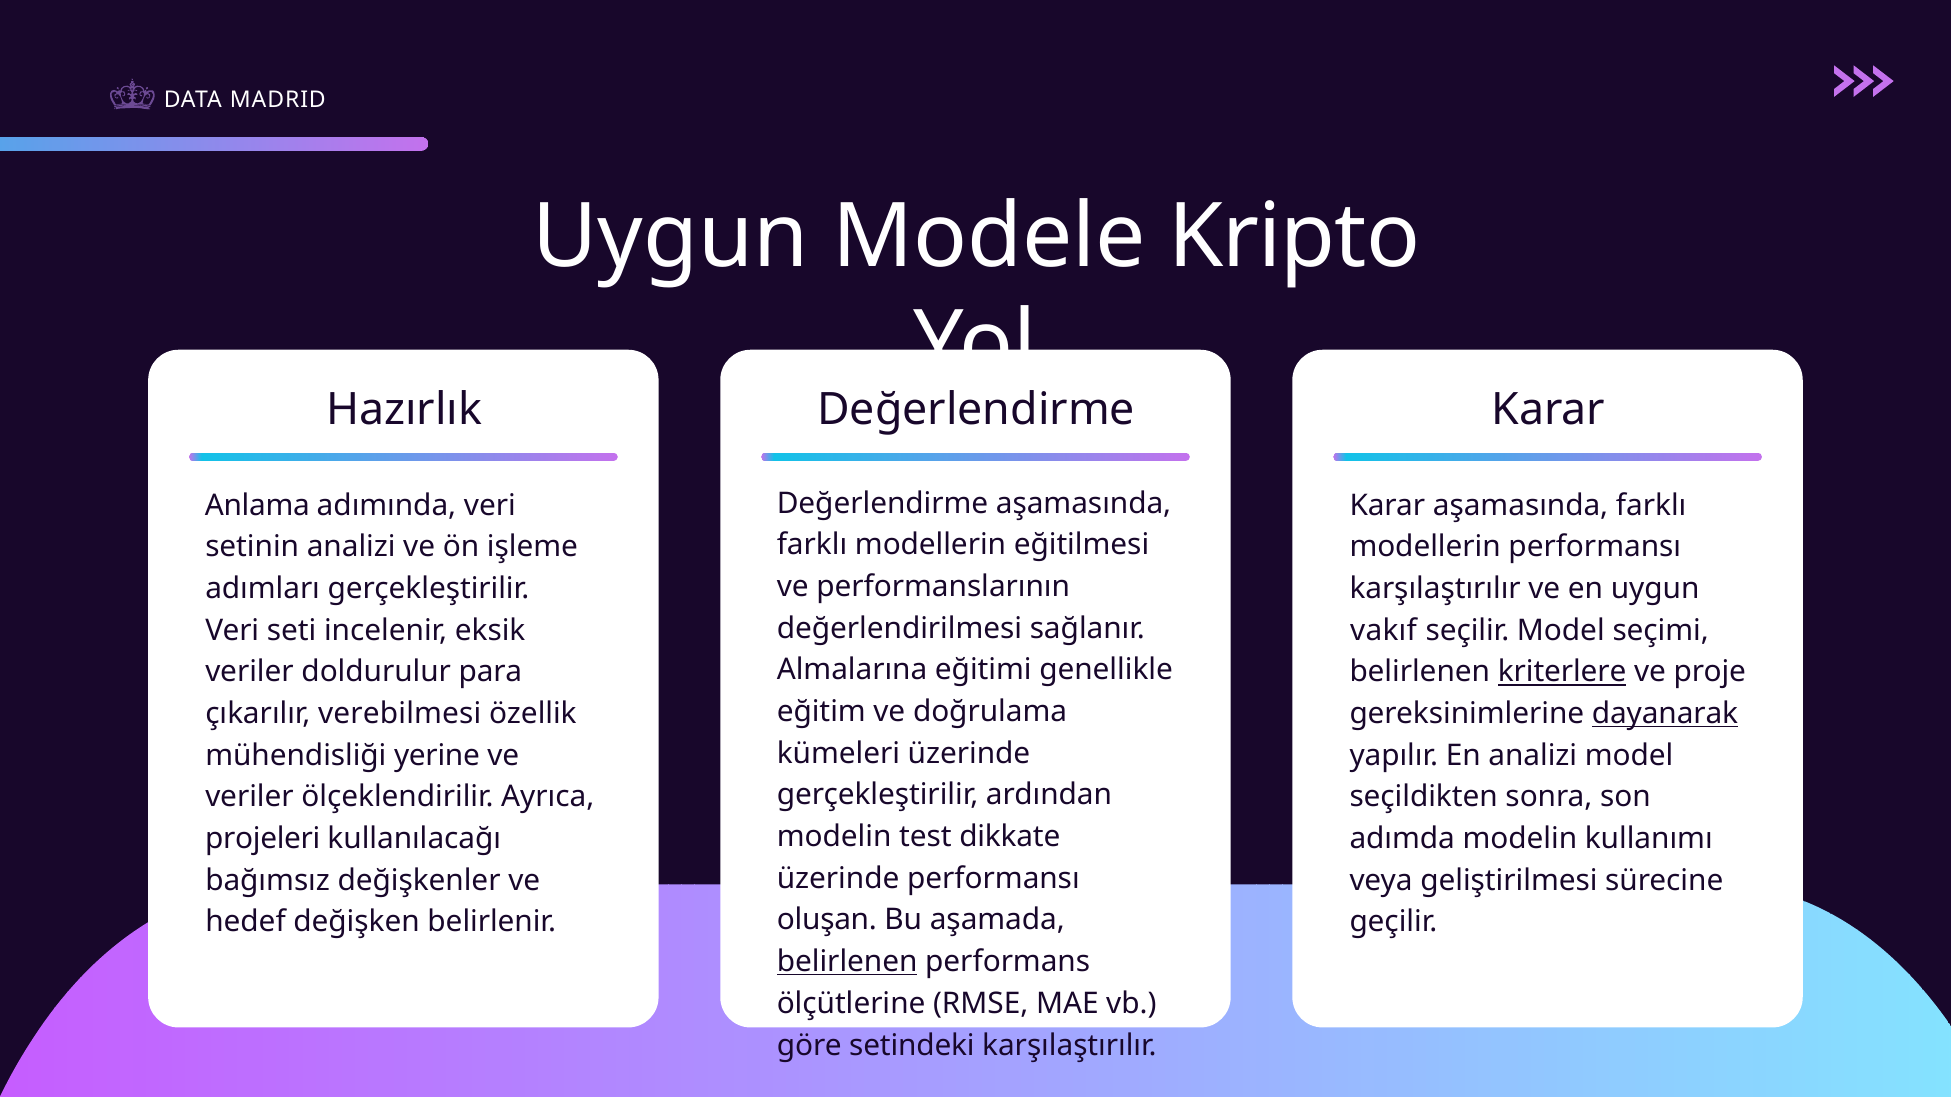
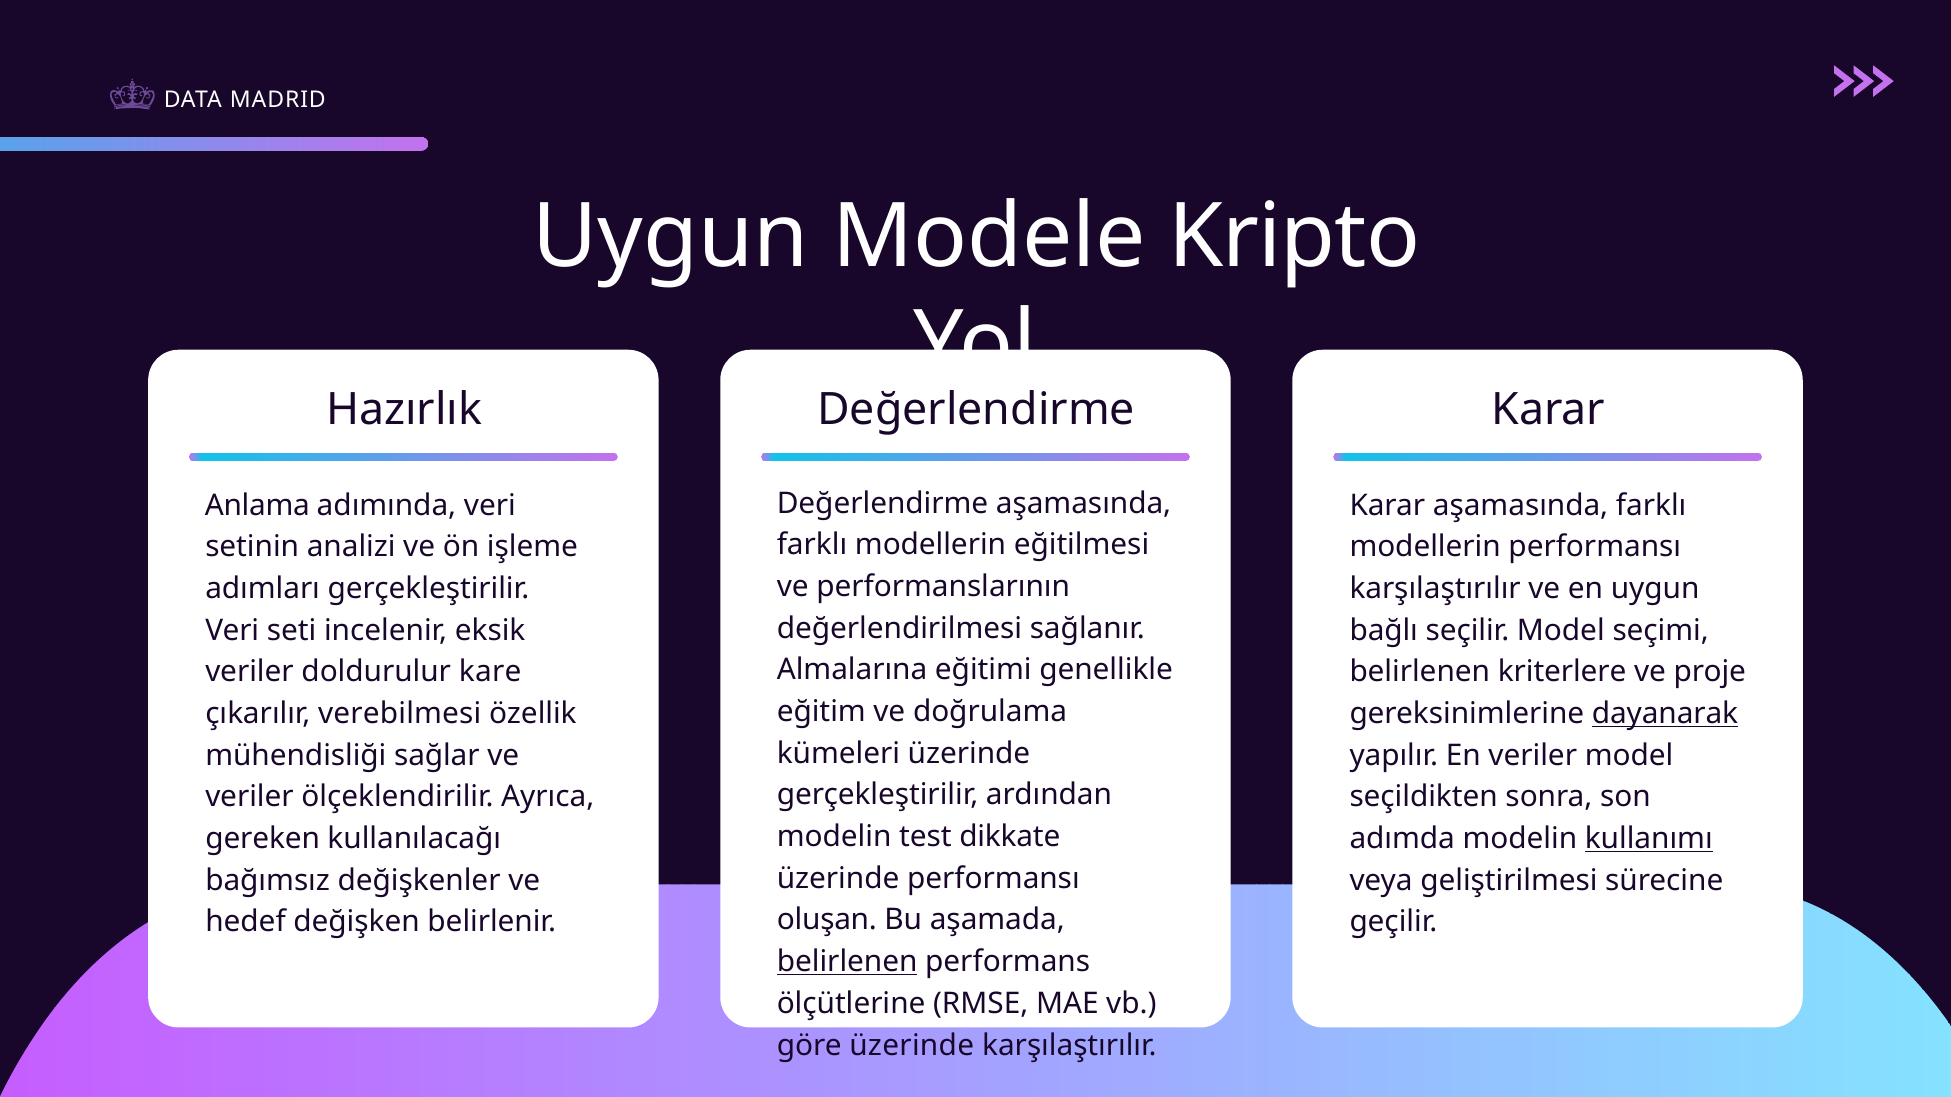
vakıf: vakıf -> bağlı
para: para -> kare
kriterlere underline: present -> none
yerine: yerine -> sağlar
En analizi: analizi -> veriler
projeleri: projeleri -> gereken
kullanımı underline: none -> present
göre setindeki: setindeki -> üzerinde
